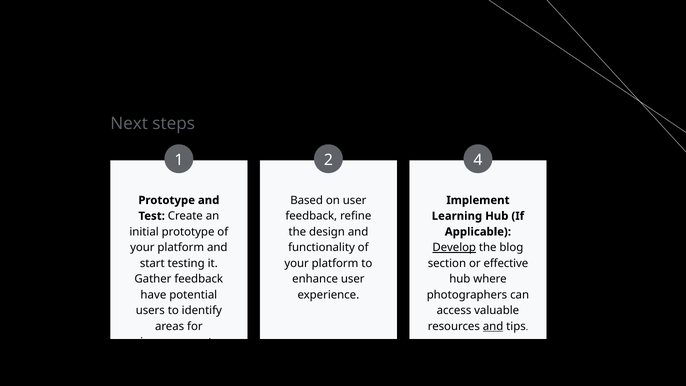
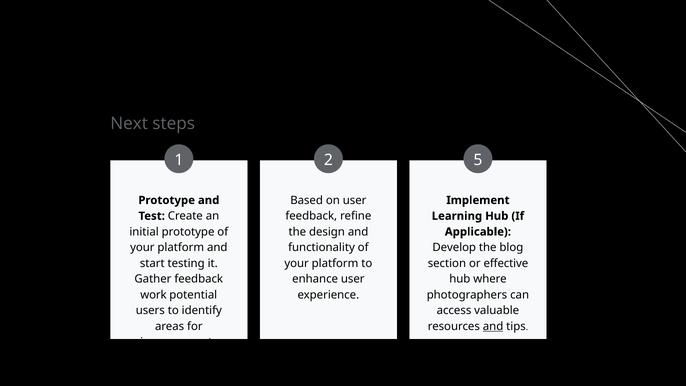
4: 4 -> 5
Develop underline: present -> none
have: have -> work
